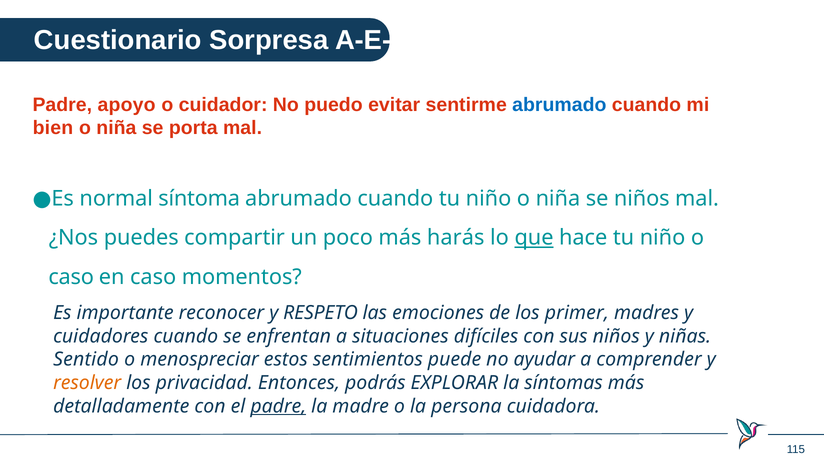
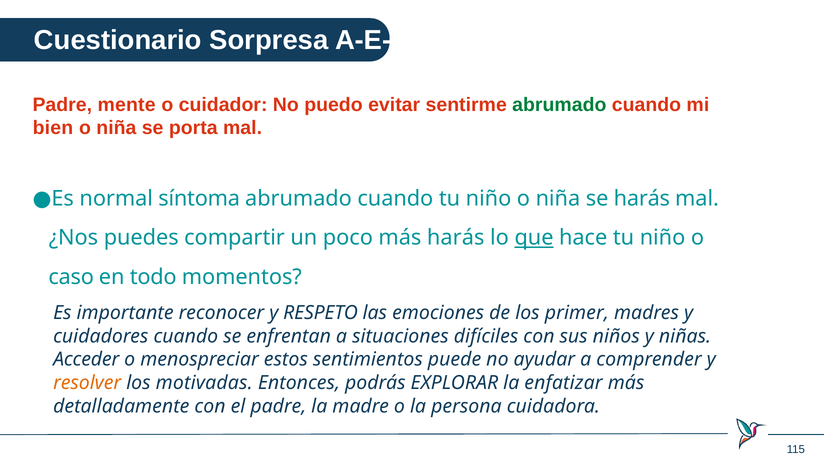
apoyo: apoyo -> mente
abrumado at (559, 105) colour: blue -> green
se niños: niños -> harás
en caso: caso -> todo
Sentido: Sentido -> Acceder
privacidad: privacidad -> motivadas
síntomas: síntomas -> enfatizar
padre at (278, 407) underline: present -> none
